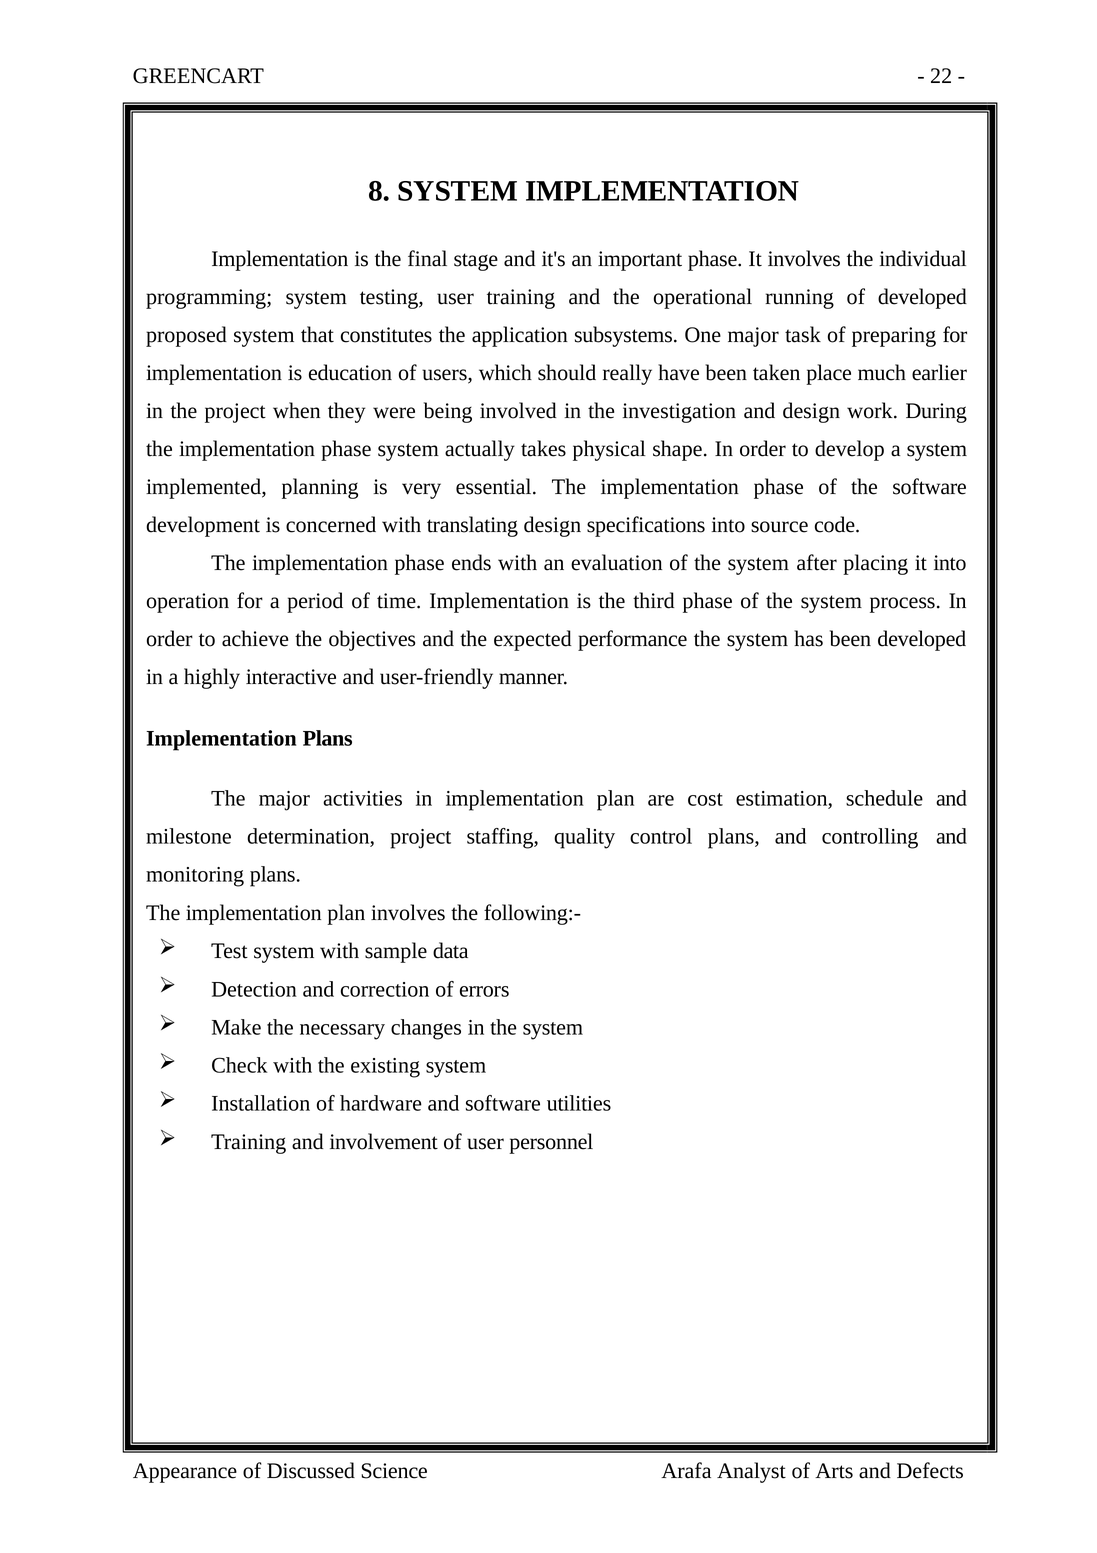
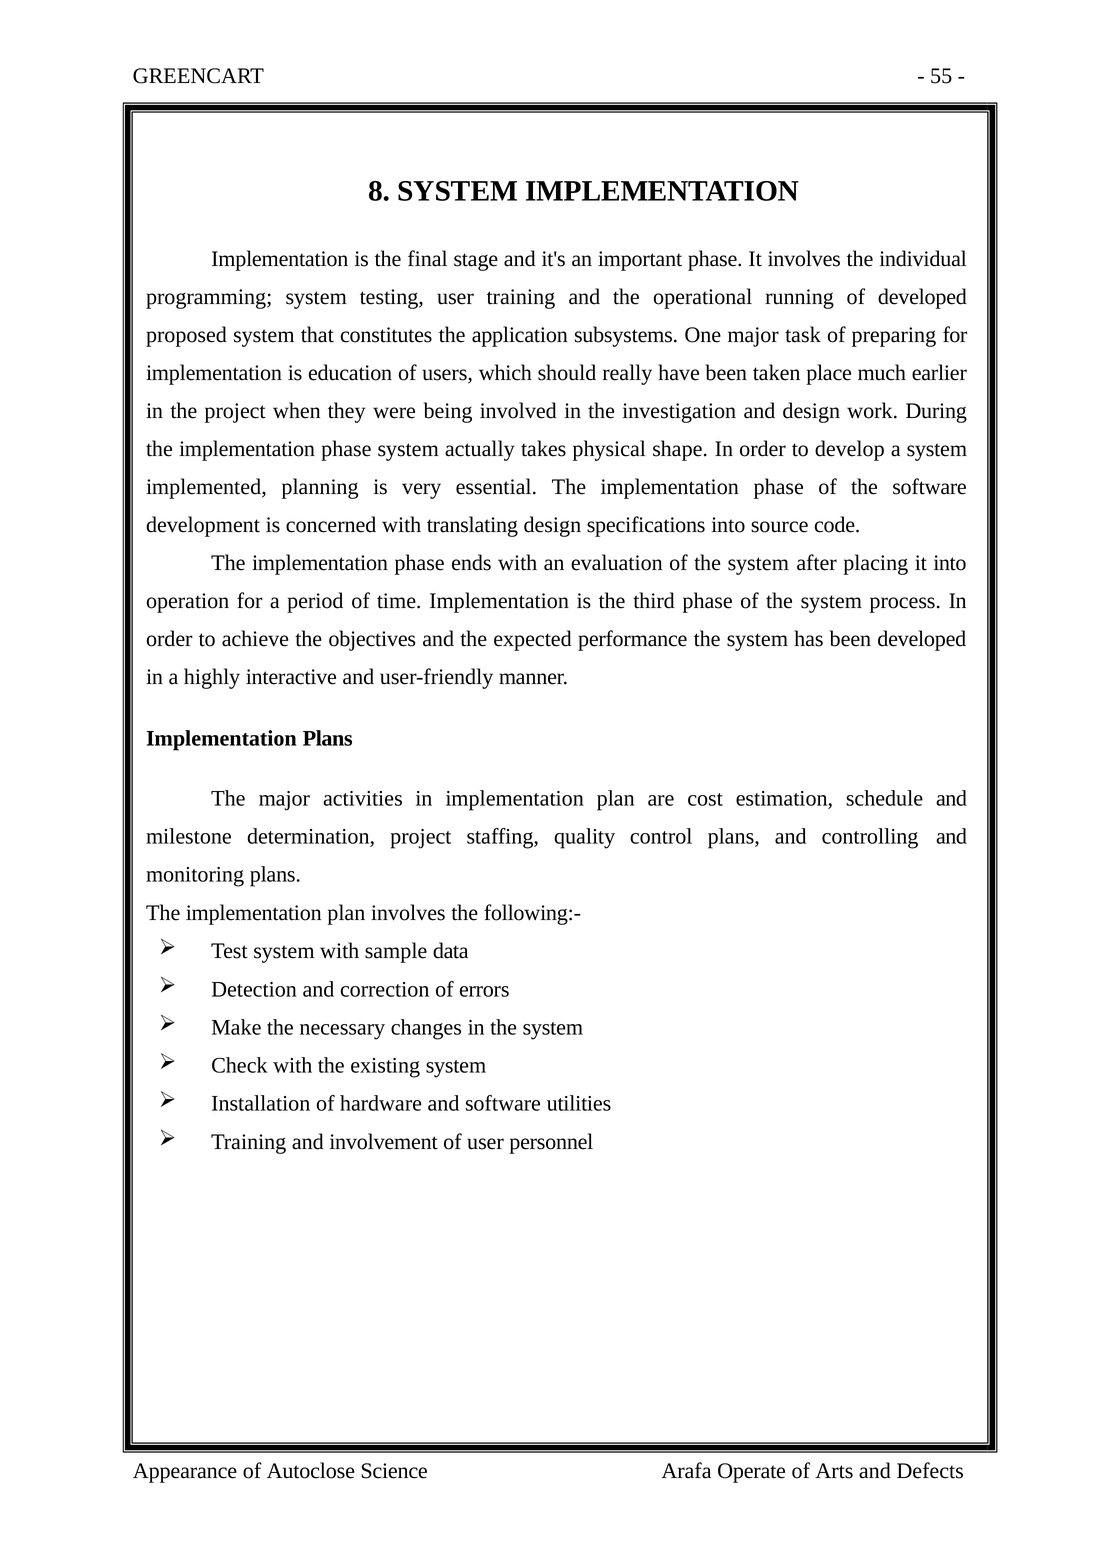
22: 22 -> 55
Discussed: Discussed -> Autoclose
Analyst: Analyst -> Operate
